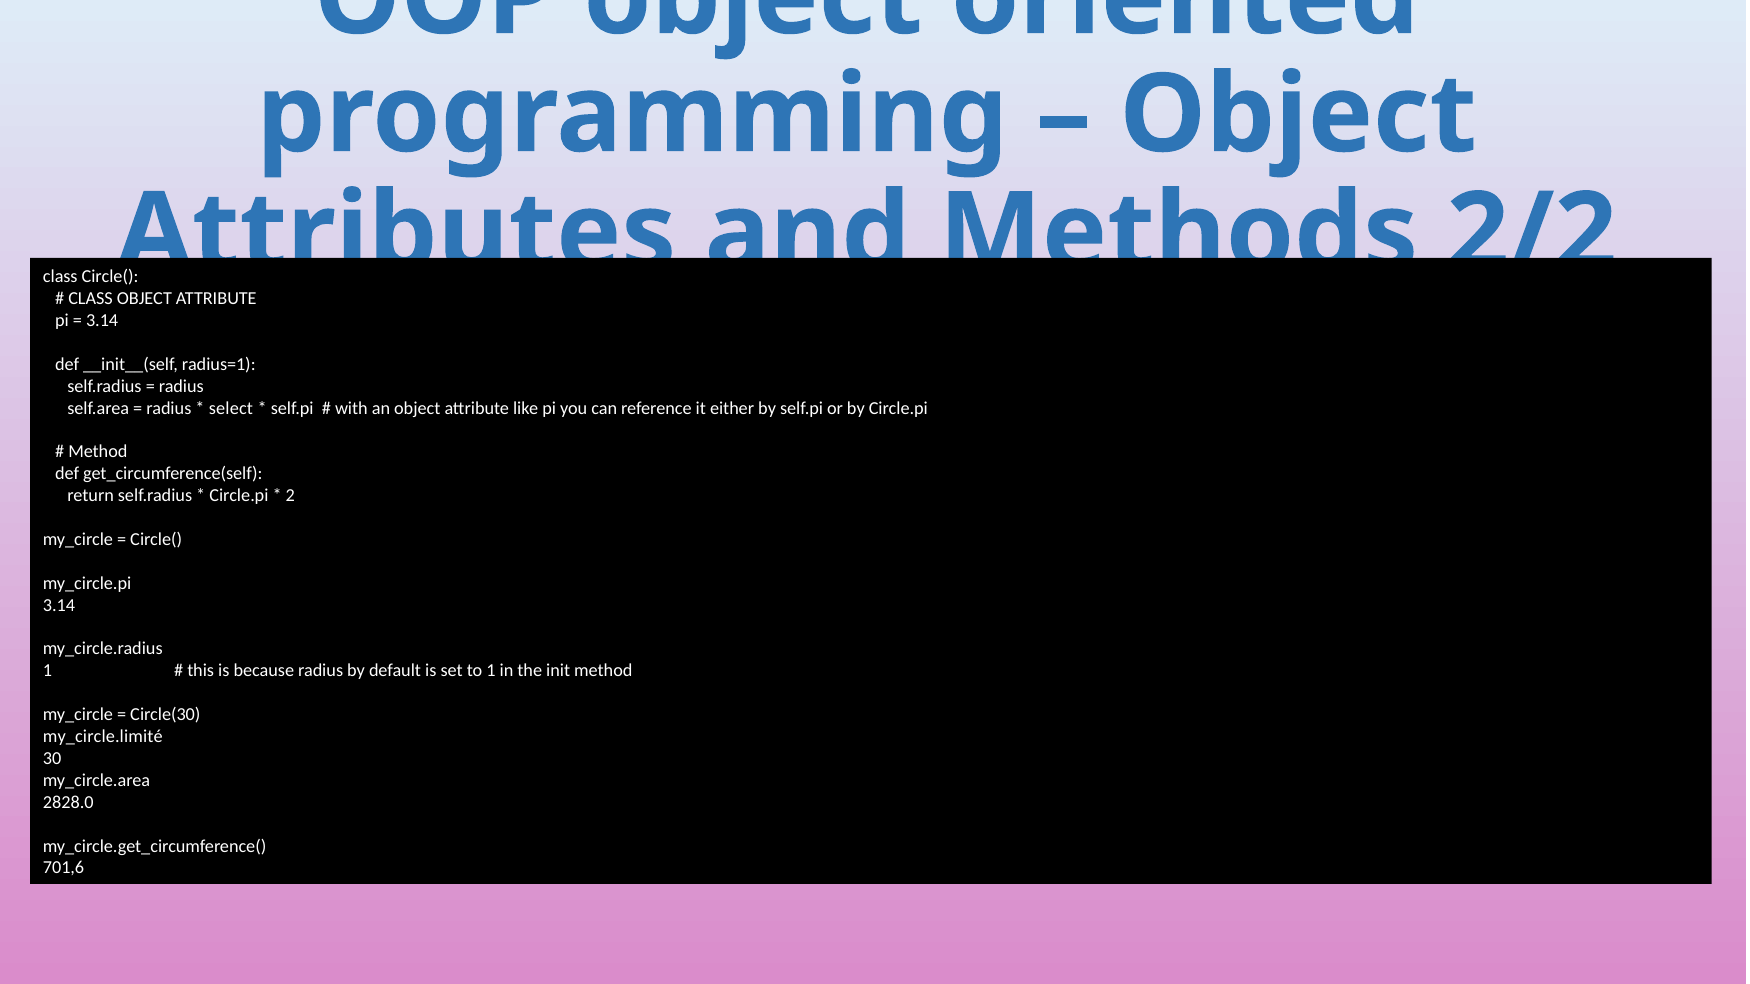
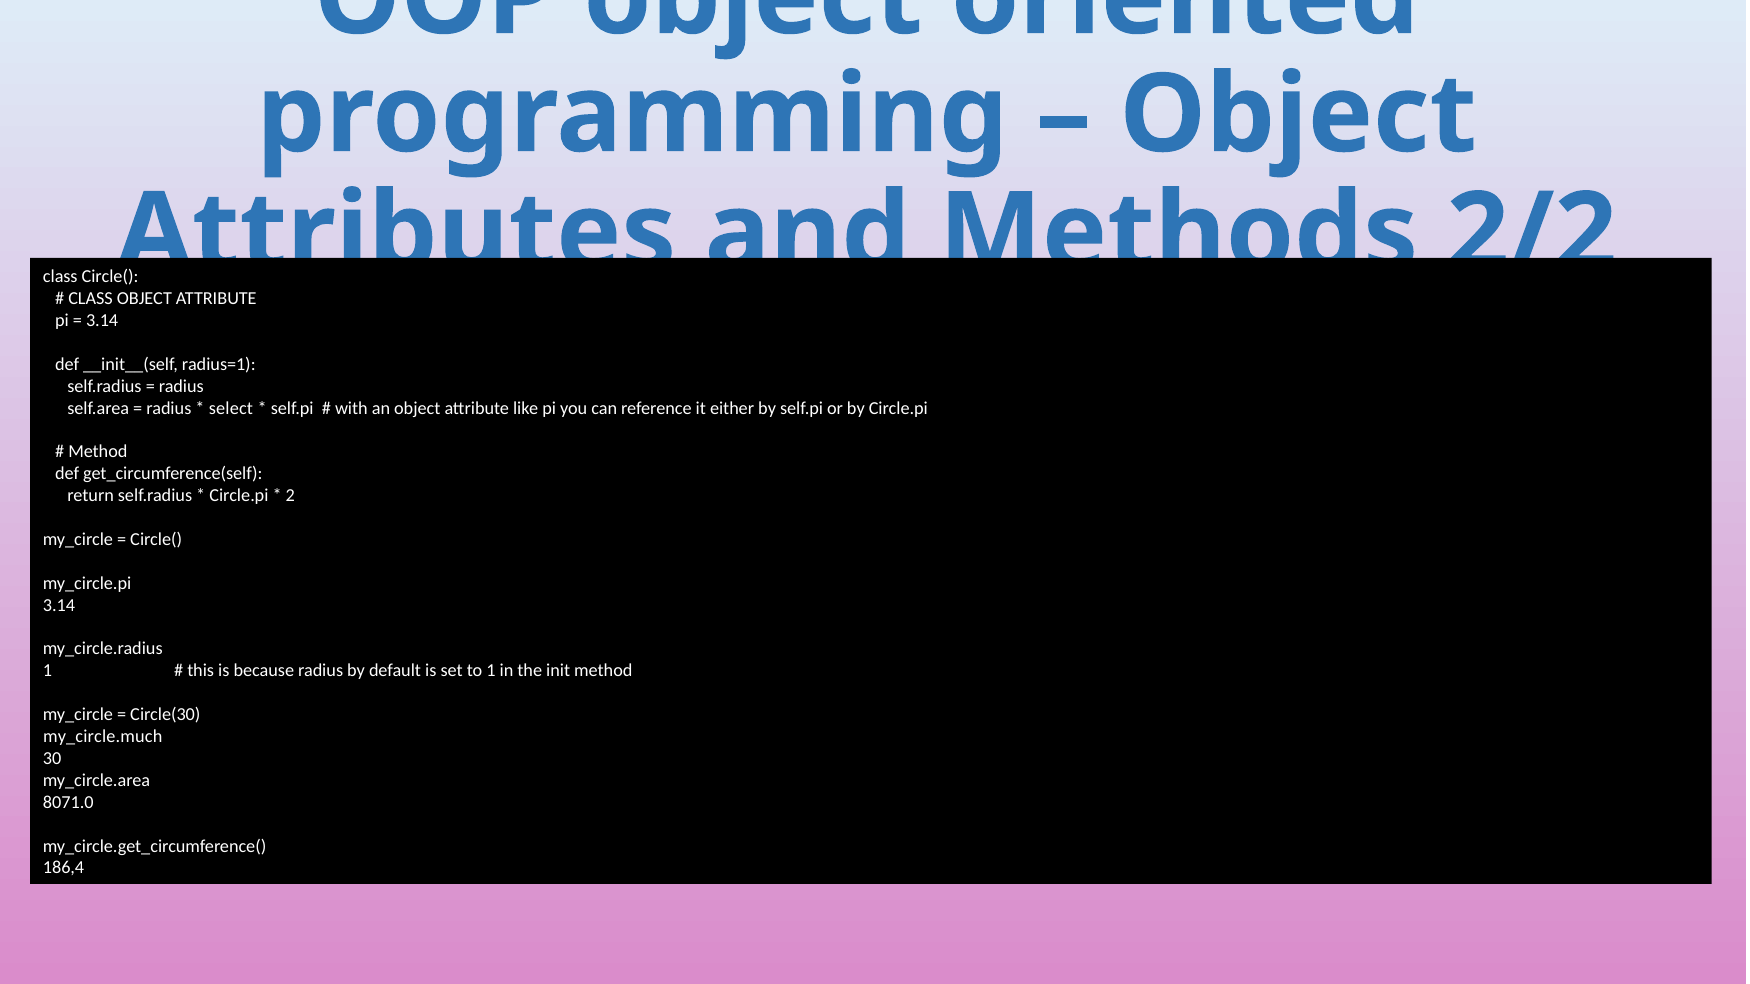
my_circle.limité: my_circle.limité -> my_circle.much
2828.0: 2828.0 -> 8071.0
701,6: 701,6 -> 186,4
